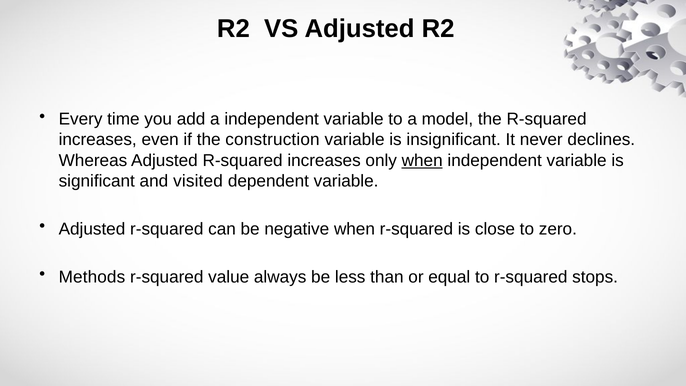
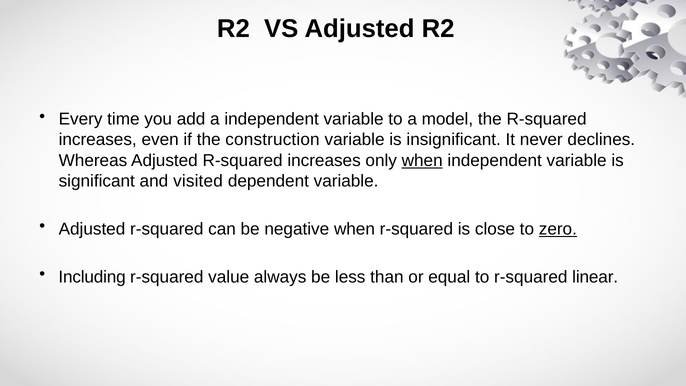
zero underline: none -> present
Methods: Methods -> Including
stops: stops -> linear
